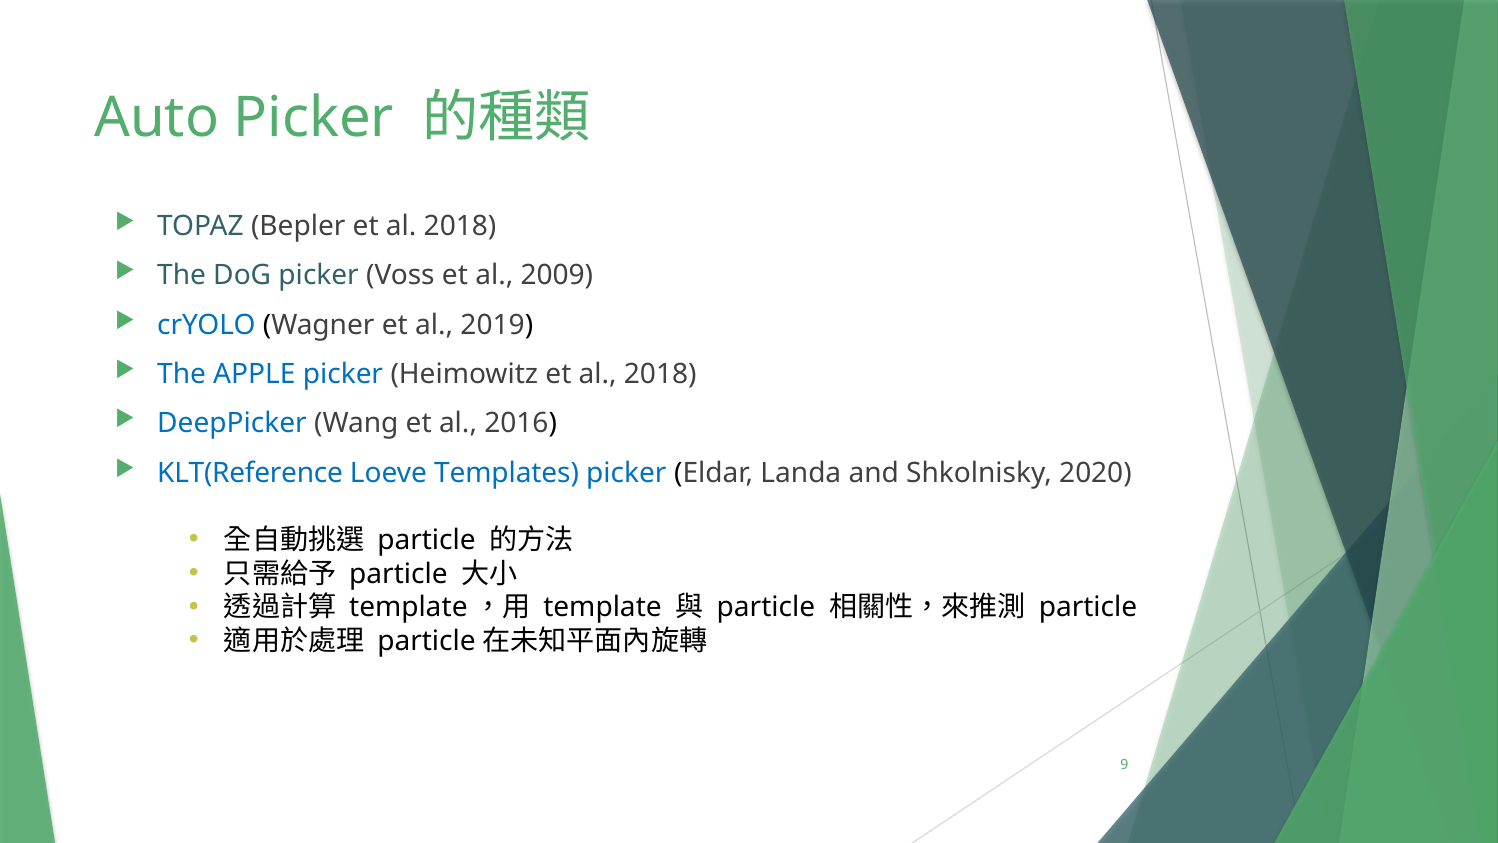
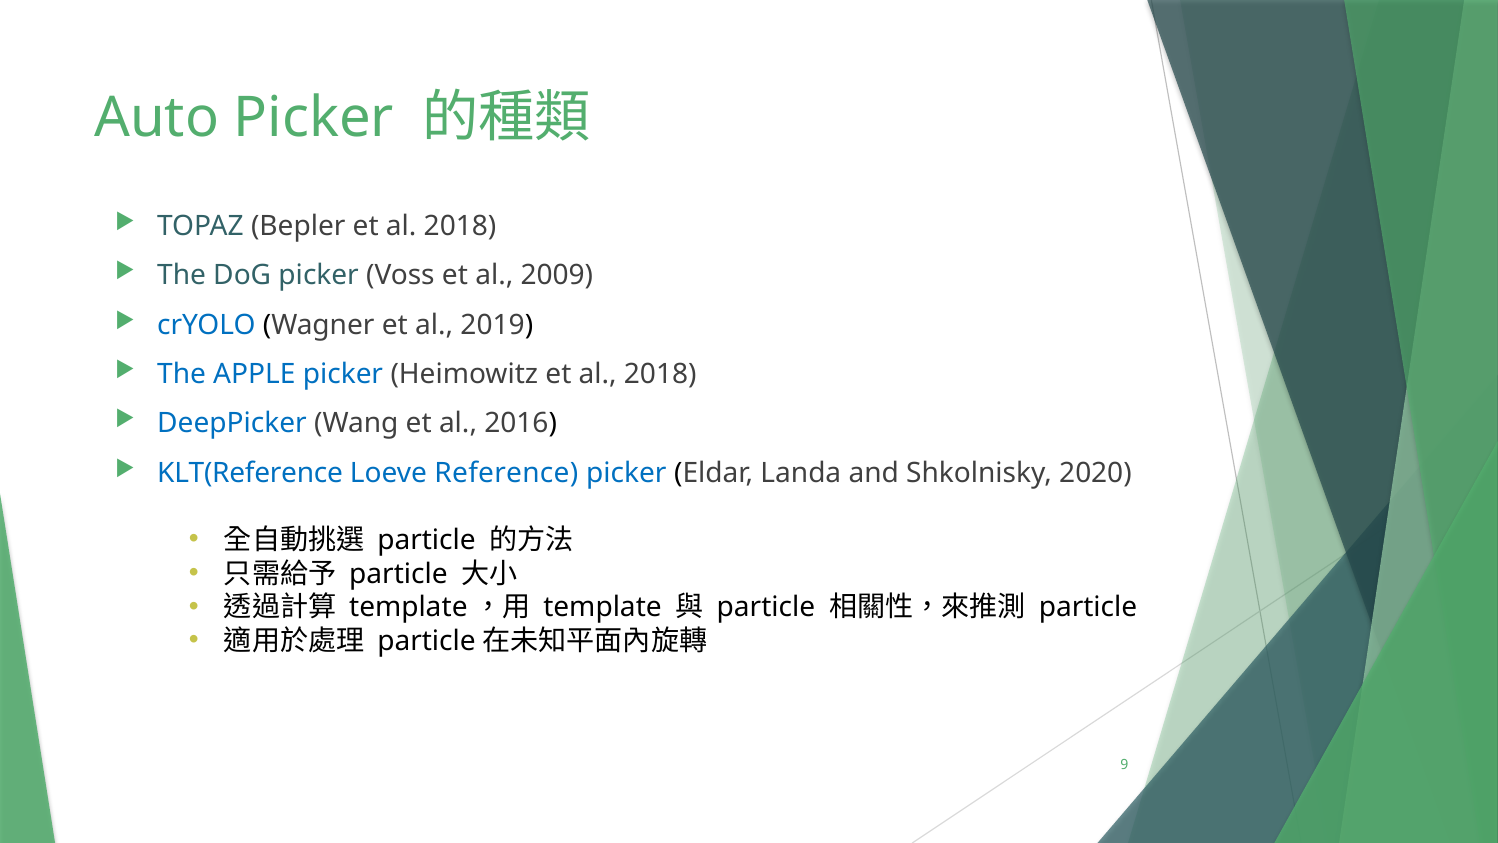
Templates: Templates -> Reference
